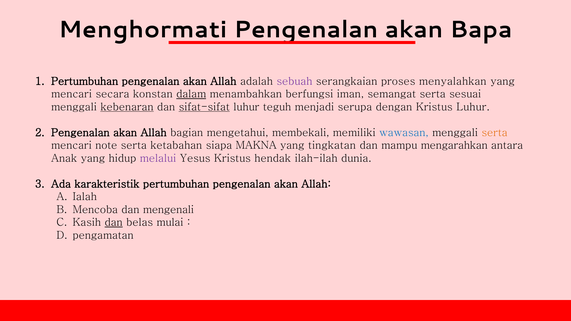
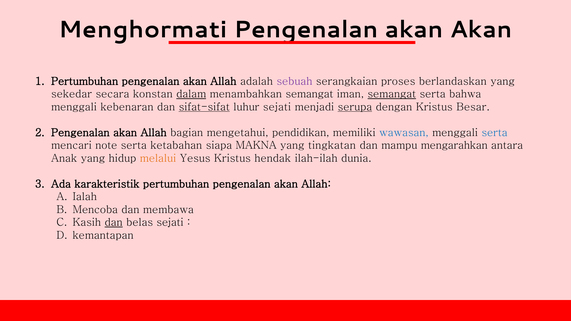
Bapa at (481, 30): Bapa -> Akan
menyalahkan: menyalahkan -> berlandaskan
mencari at (72, 94): mencari -> sekedar
menambahkan berfungsi: berfungsi -> semangat
semangat at (392, 94) underline: none -> present
sesuai: sesuai -> bahwa
kebenaran underline: present -> none
luhur teguh: teguh -> sejati
serupa underline: none -> present
Kristus Luhur: Luhur -> Besar
membekali: membekali -> pendidikan
serta at (495, 133) colour: orange -> blue
melalui colour: purple -> orange
mengenali: mengenali -> membawa
belas mulai: mulai -> sejati
pengamatan: pengamatan -> kemantapan
